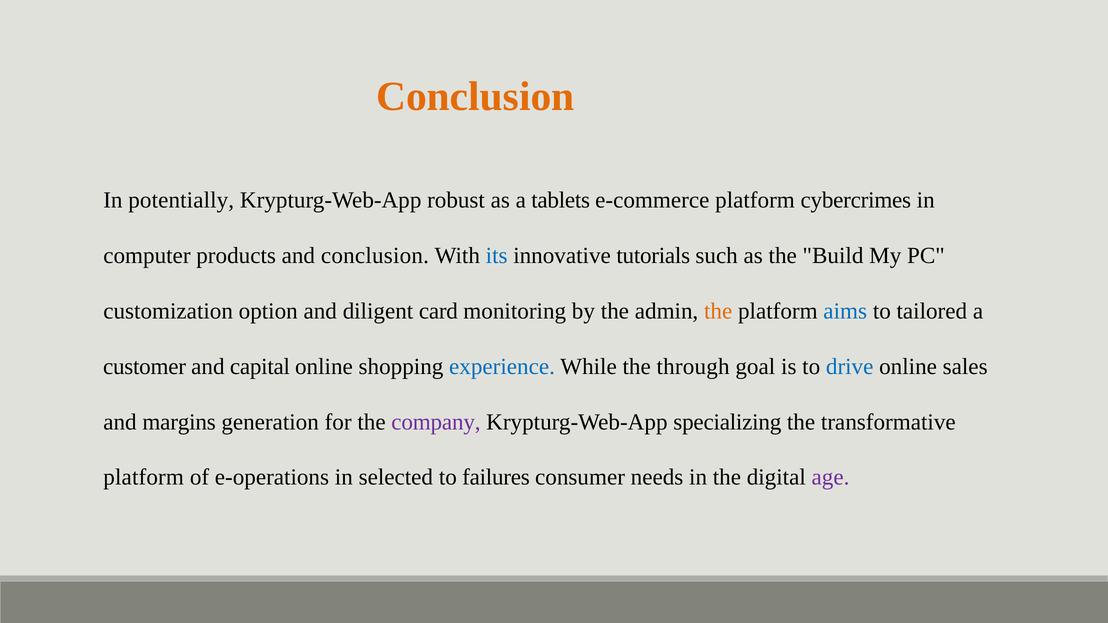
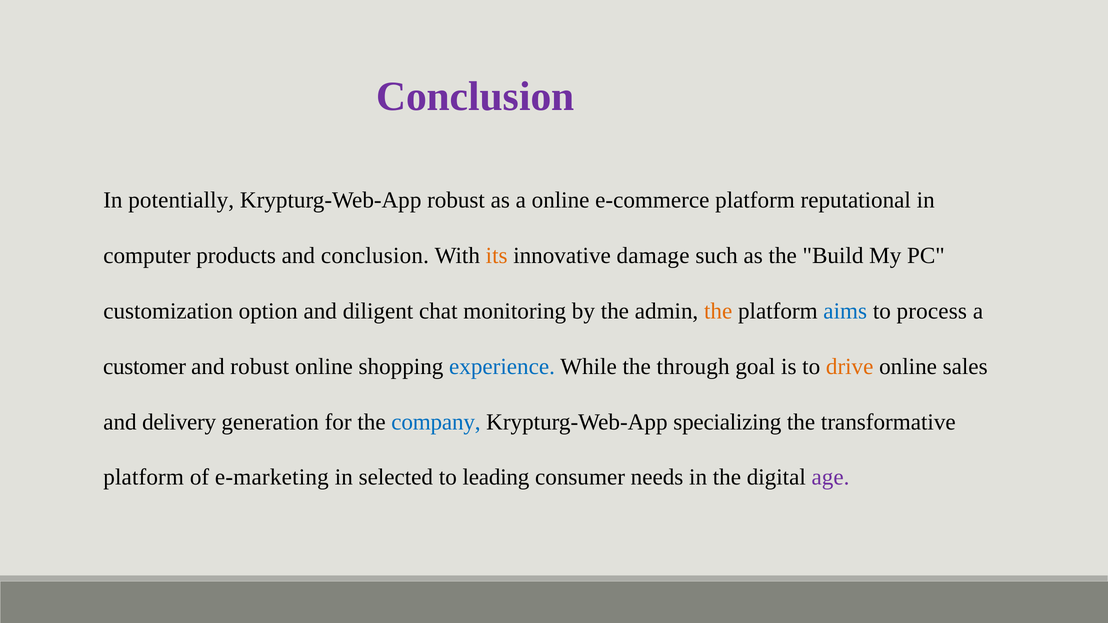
Conclusion at (475, 97) colour: orange -> purple
a tablets: tablets -> online
cybercrimes: cybercrimes -> reputational
its colour: blue -> orange
tutorials: tutorials -> damage
card: card -> chat
tailored: tailored -> process
and capital: capital -> robust
drive colour: blue -> orange
margins: margins -> delivery
company colour: purple -> blue
e-operations: e-operations -> e-marketing
failures: failures -> leading
